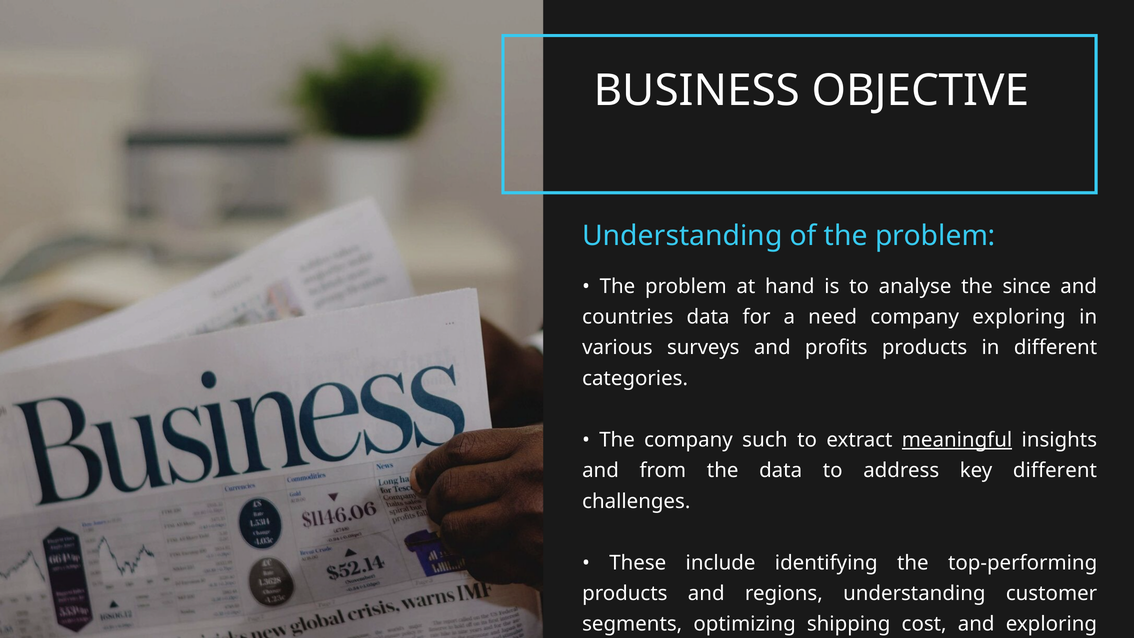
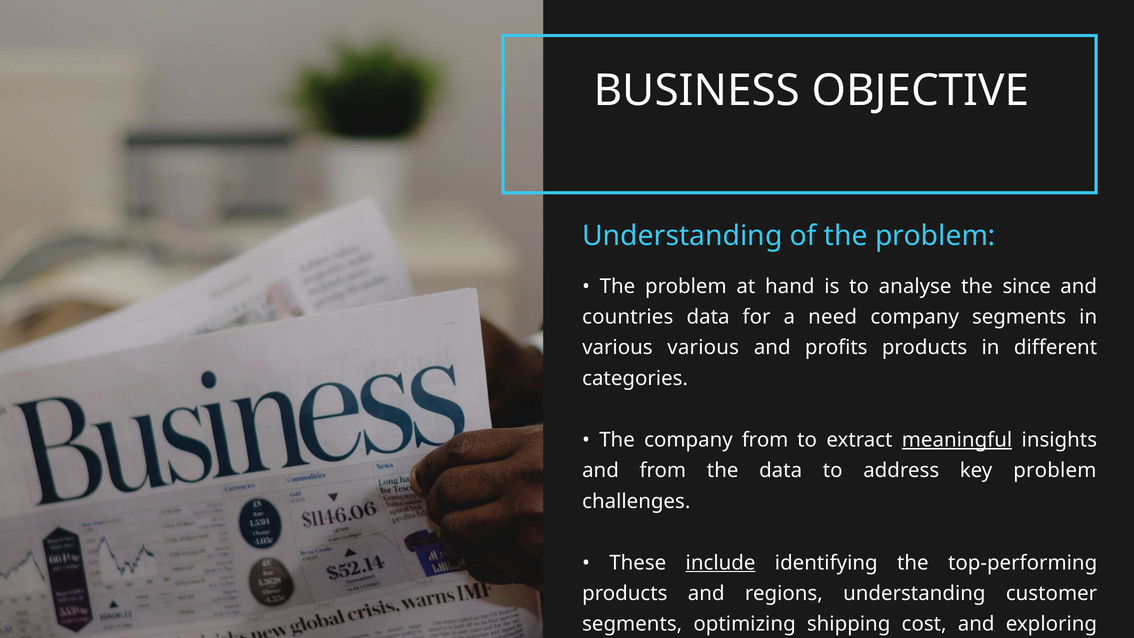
company exploring: exploring -> segments
various surveys: surveys -> various
company such: such -> from
key different: different -> problem
include underline: none -> present
